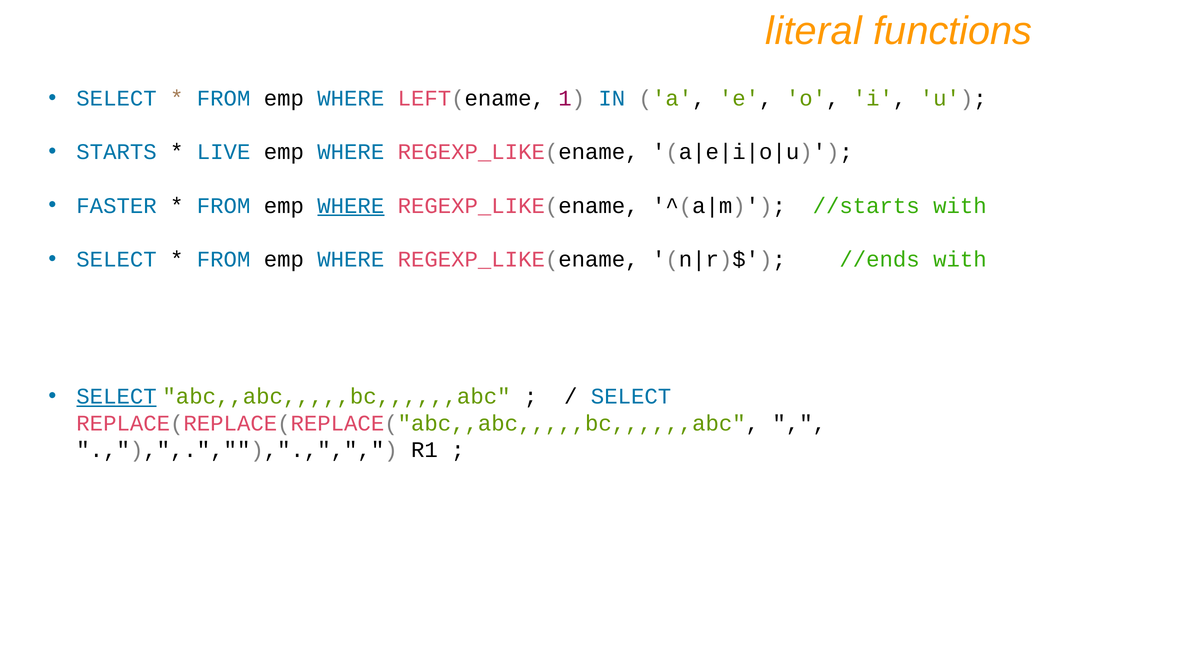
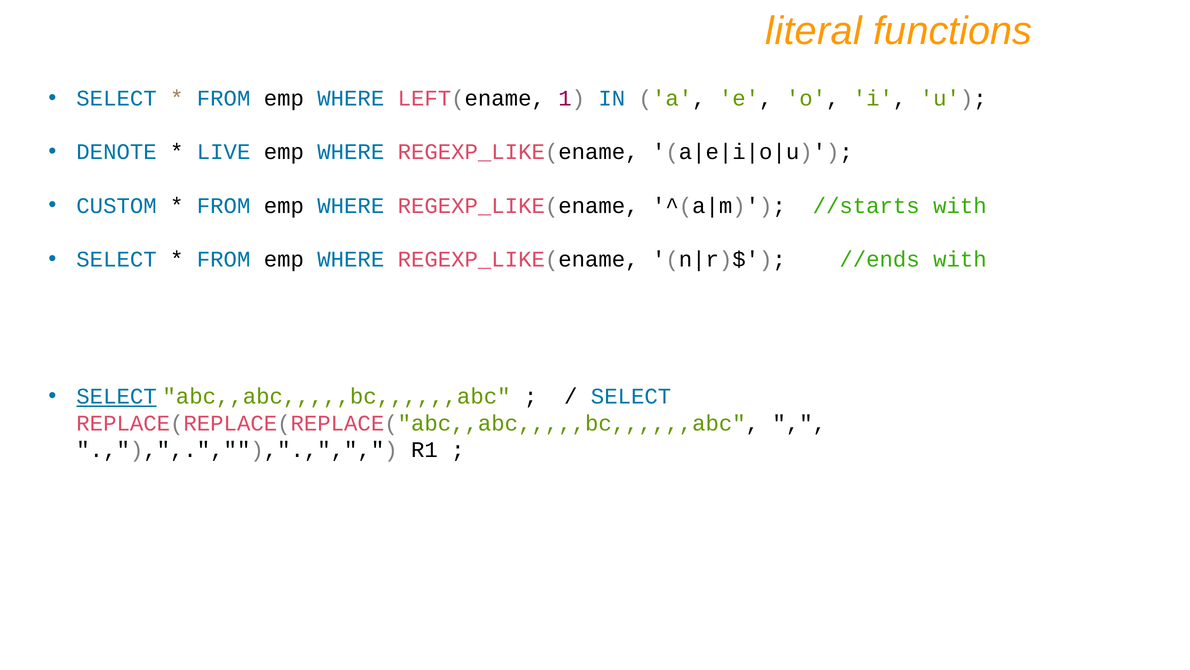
STARTS: STARTS -> DENOTE
FASTER: FASTER -> CUSTOM
WHERE at (351, 206) underline: present -> none
